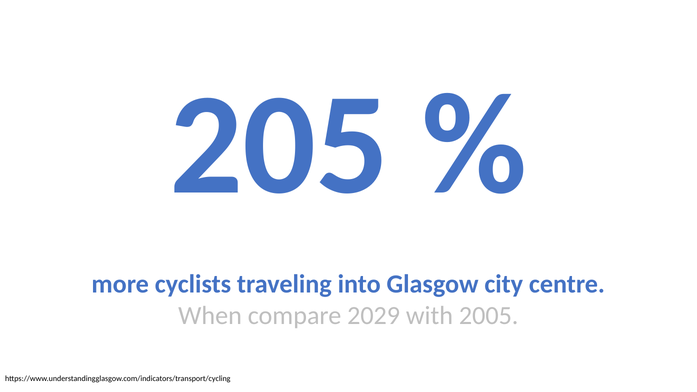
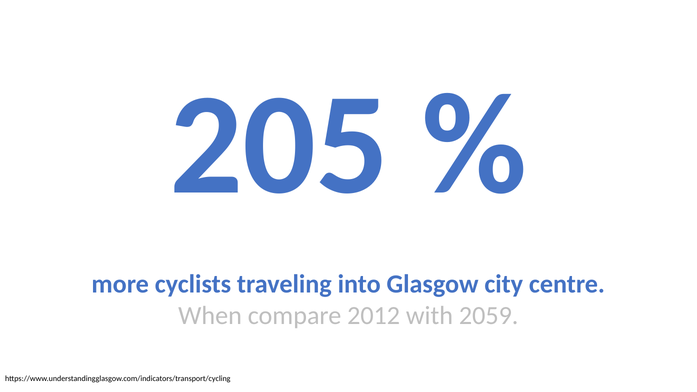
2029: 2029 -> 2012
2005: 2005 -> 2059
